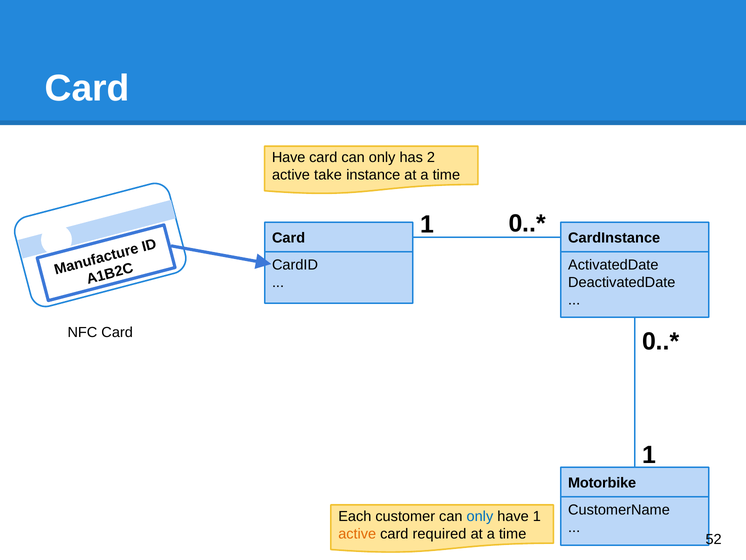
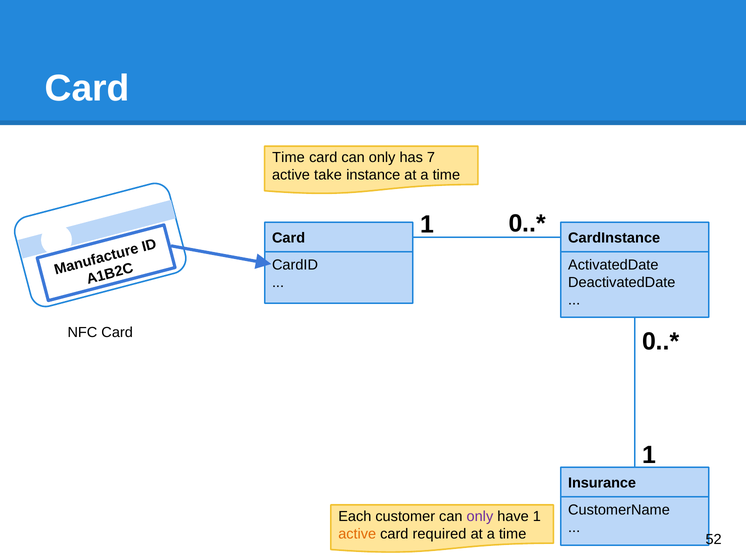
Have at (289, 157): Have -> Time
2: 2 -> 7
Motorbike: Motorbike -> Insurance
only at (480, 516) colour: blue -> purple
